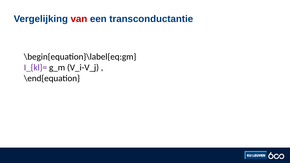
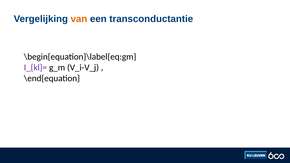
van colour: red -> orange
